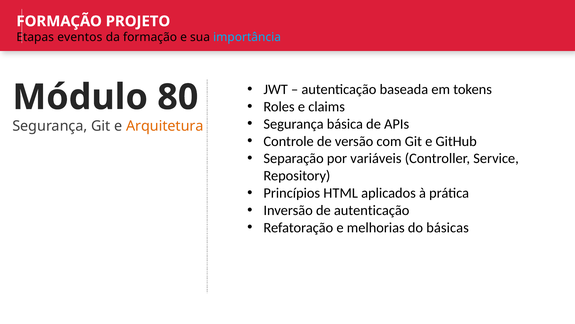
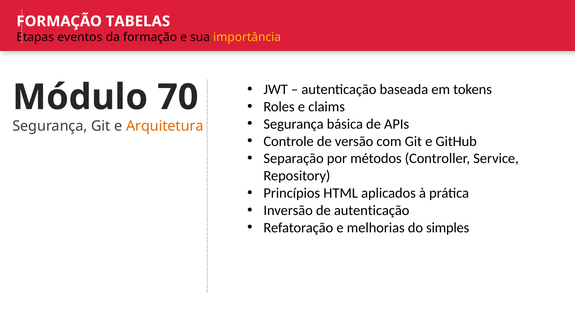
PROJETO: PROJETO -> TABELAS
importância colour: light blue -> yellow
80: 80 -> 70
variáveis: variáveis -> métodos
básicas: básicas -> simples
